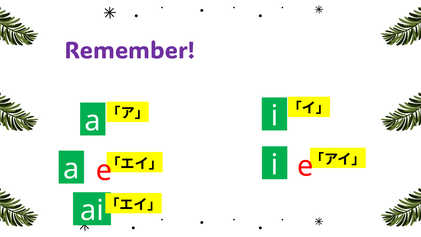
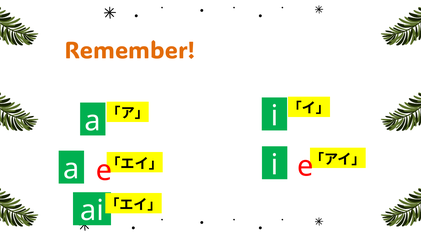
Remember colour: purple -> orange
